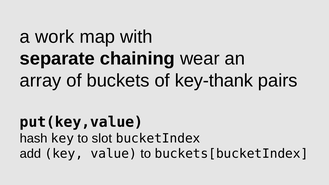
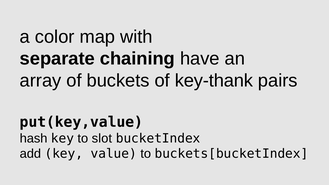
work: work -> color
wear: wear -> have
